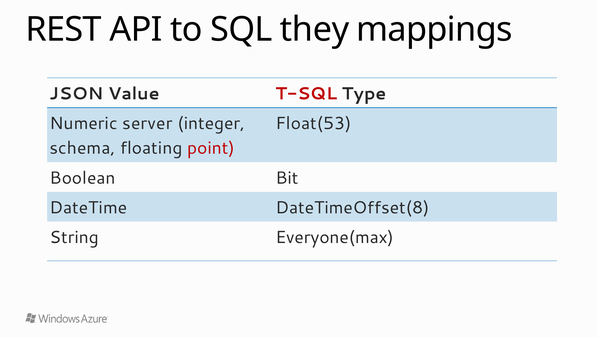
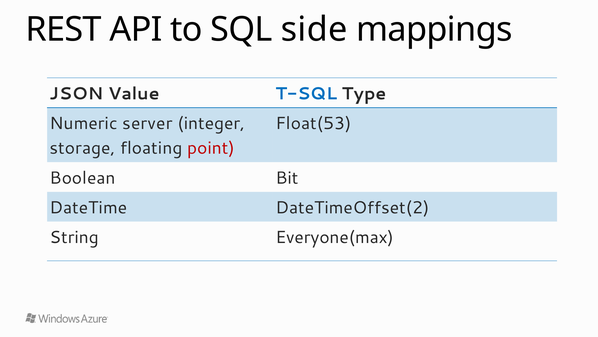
they: they -> side
T-SQL colour: red -> blue
schema: schema -> storage
DateTimeOffset(8: DateTimeOffset(8 -> DateTimeOffset(2
